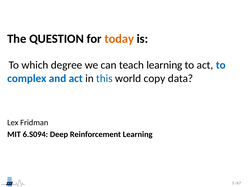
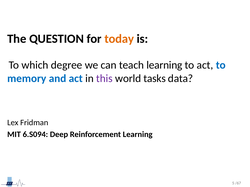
complex: complex -> memory
this colour: blue -> purple
copy: copy -> tasks
